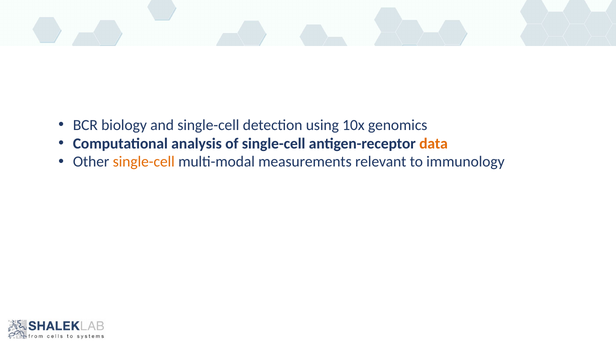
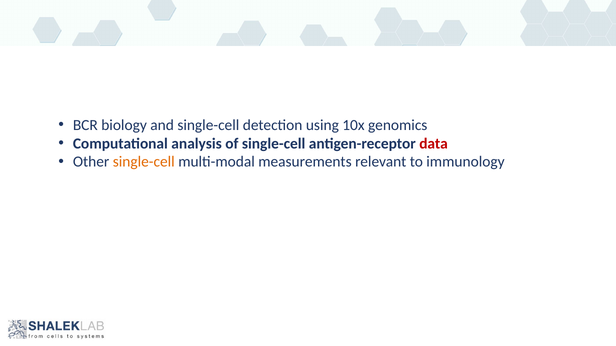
data colour: orange -> red
